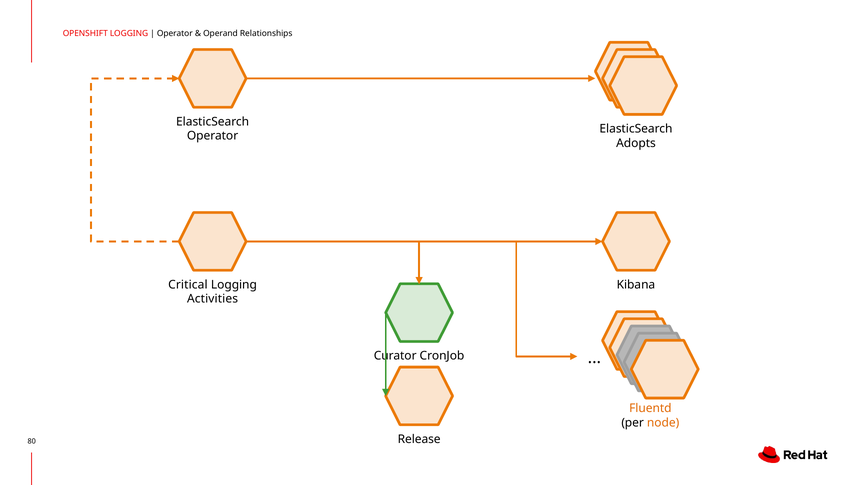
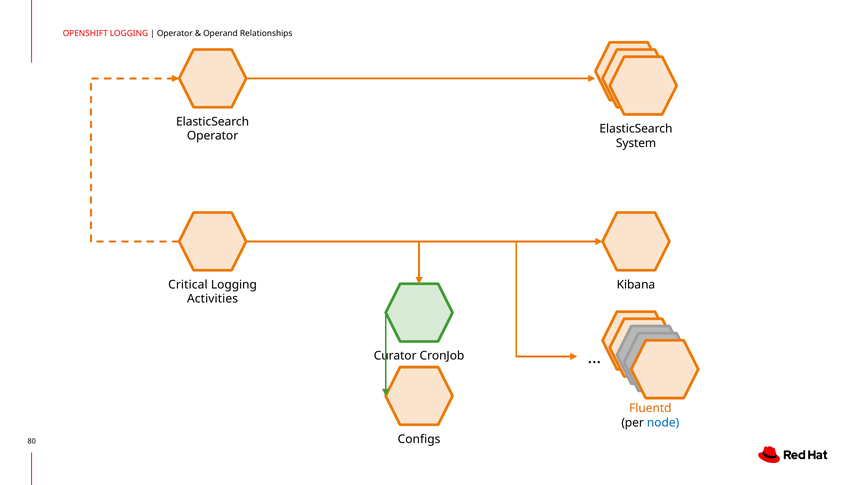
Adopts: Adopts -> System
node colour: orange -> blue
Release: Release -> Configs
